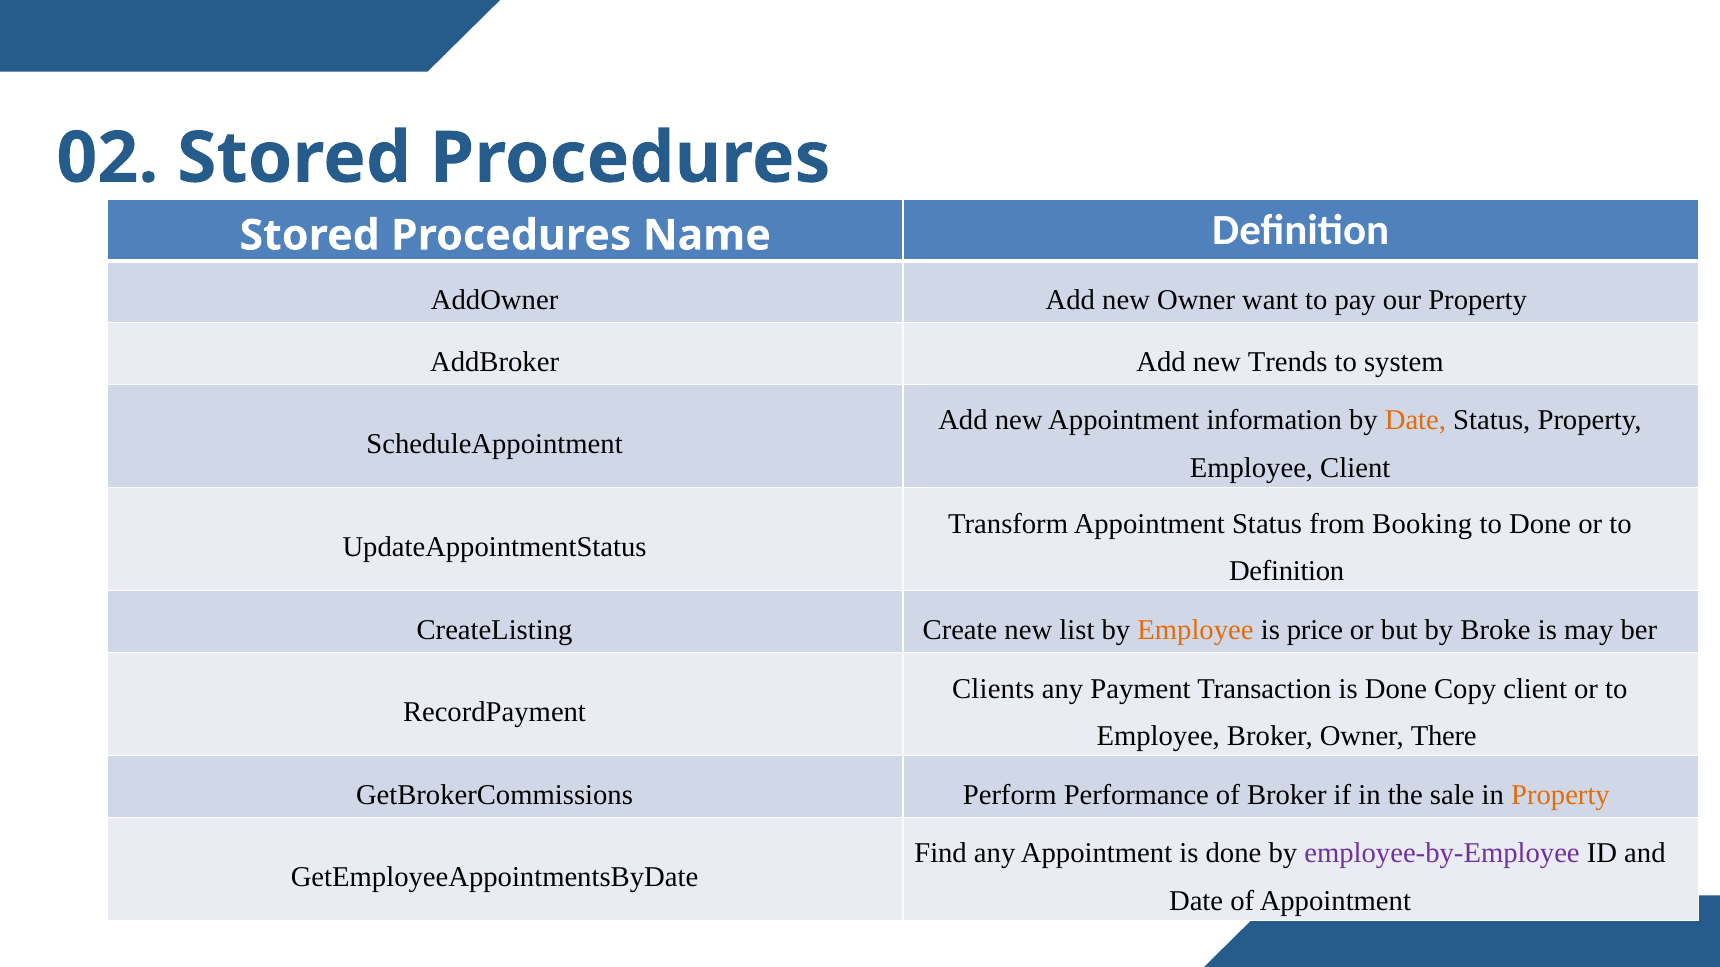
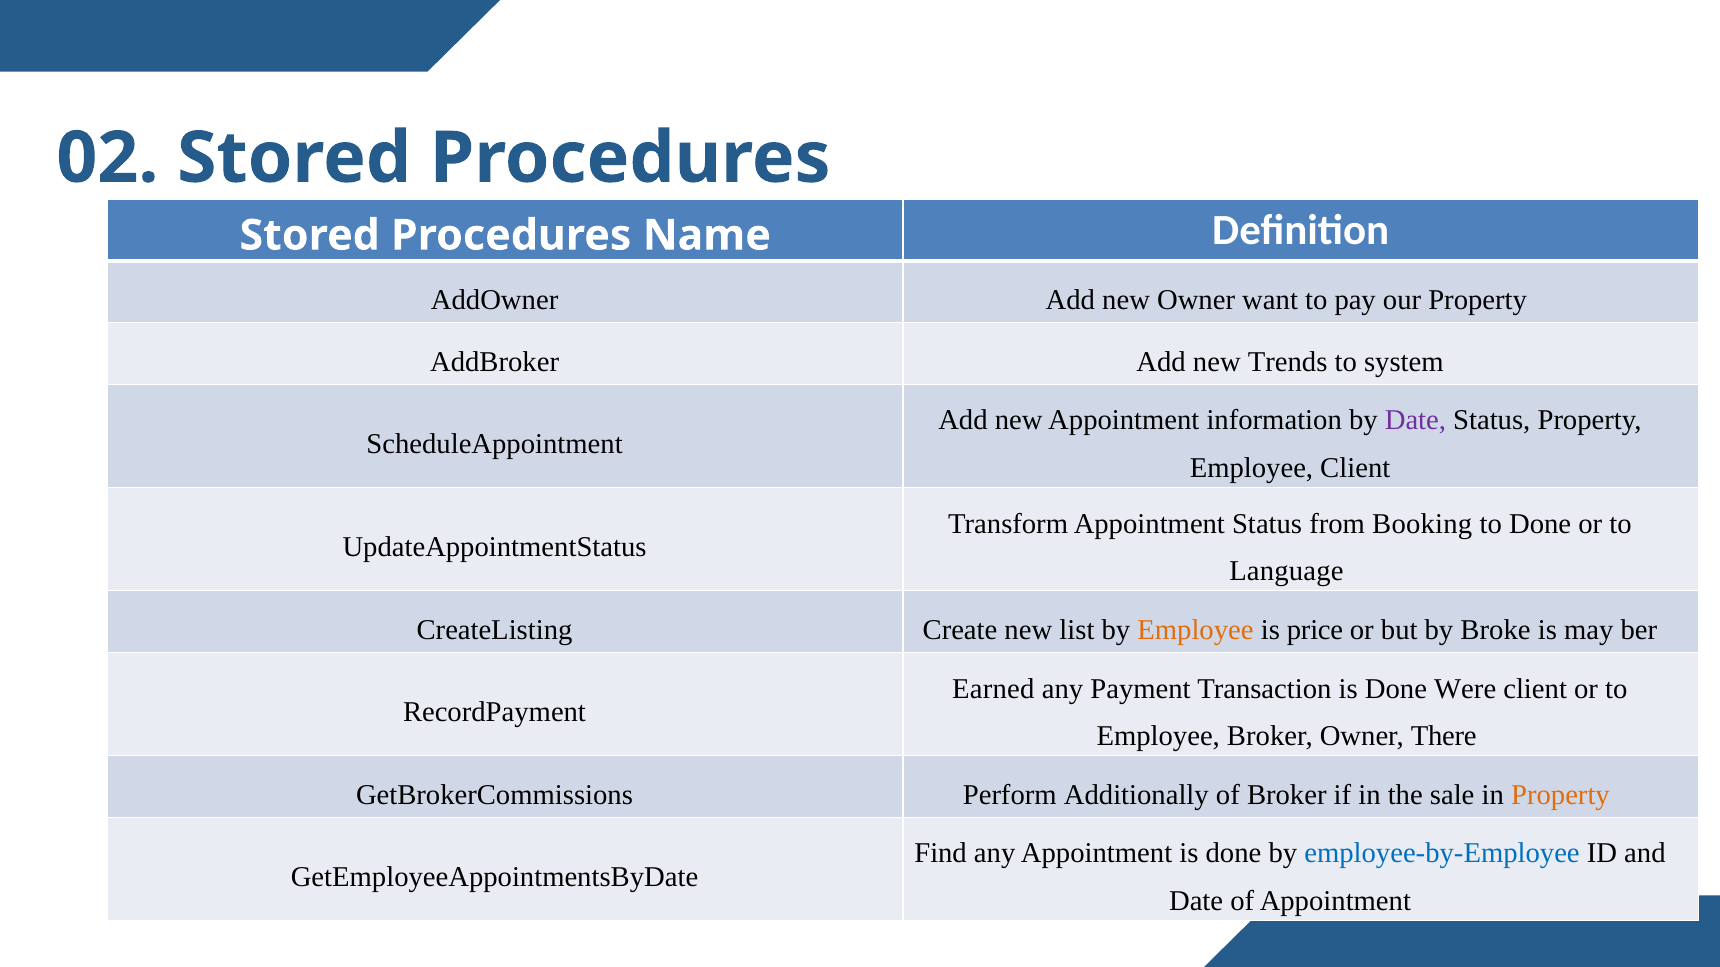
Date at (1415, 421) colour: orange -> purple
Definition at (1287, 571): Definition -> Language
Clients: Clients -> Earned
Copy: Copy -> Were
Performance: Performance -> Additionally
employee-by-Employee colour: purple -> blue
